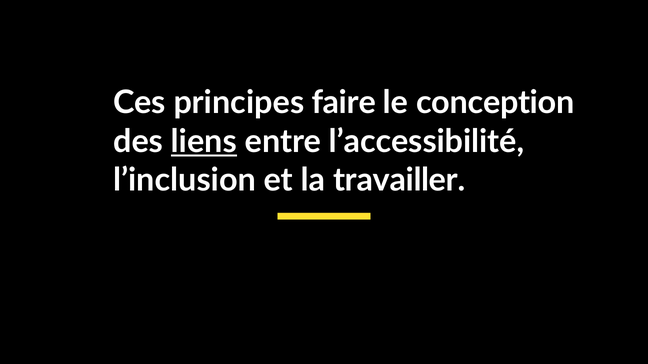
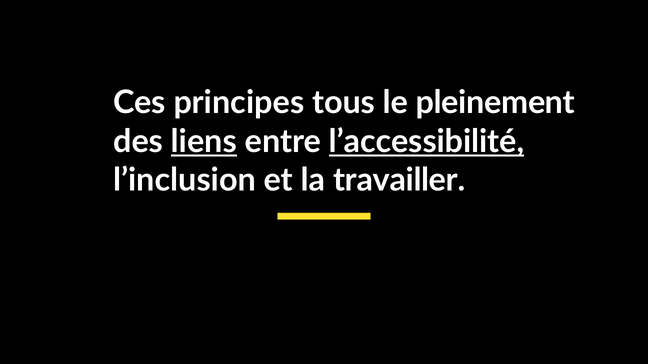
faire: faire -> tous
conception: conception -> pleinement
l’accessibilité underline: none -> present
